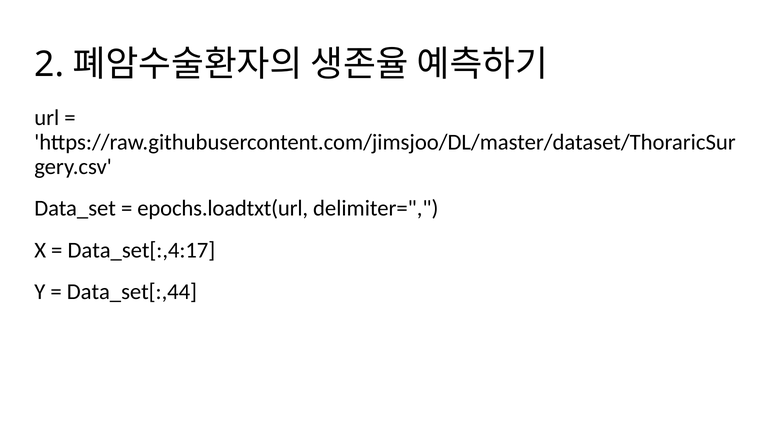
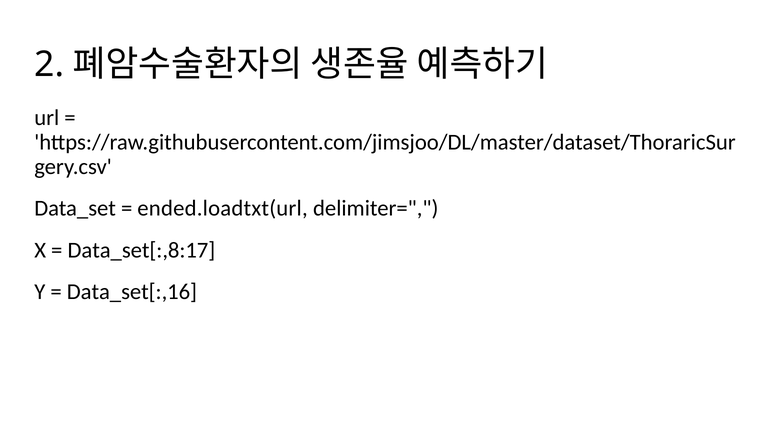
epochs.loadtxt(url: epochs.loadtxt(url -> ended.loadtxt(url
Data_set[:,4:17: Data_set[:,4:17 -> Data_set[:,8:17
Data_set[:,44: Data_set[:,44 -> Data_set[:,16
